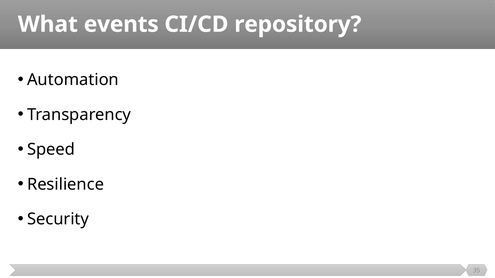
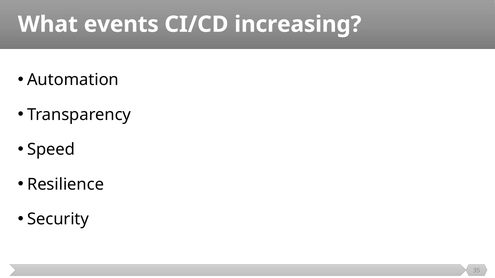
repository: repository -> increasing
